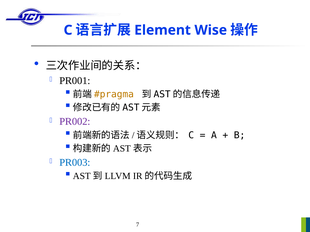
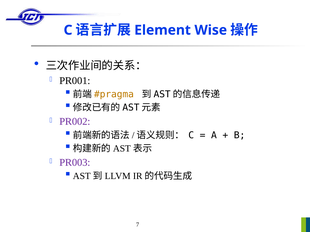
PR003 colour: blue -> purple
